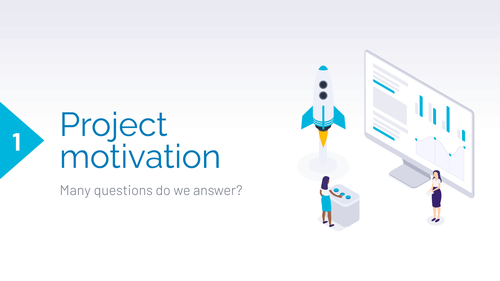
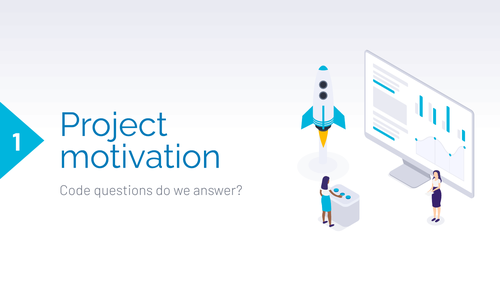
Many: Many -> Code
